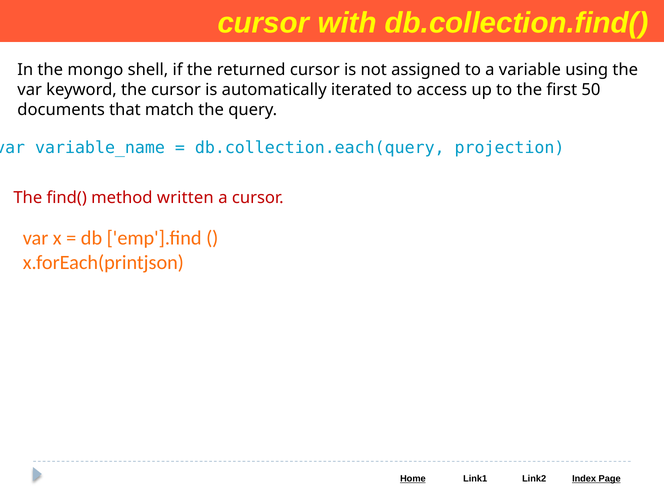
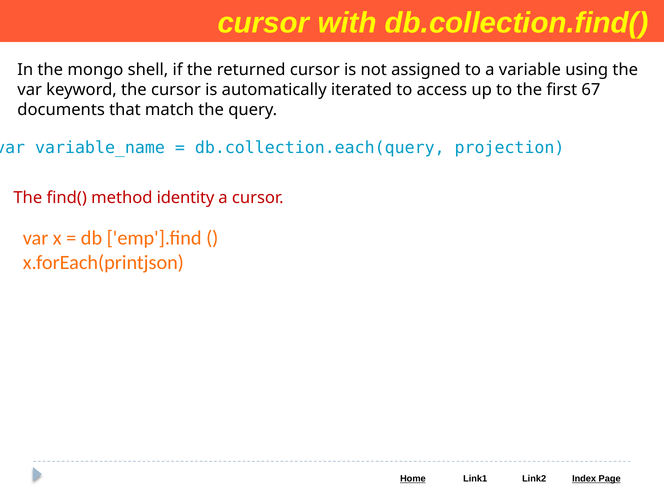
50: 50 -> 67
written: written -> identity
